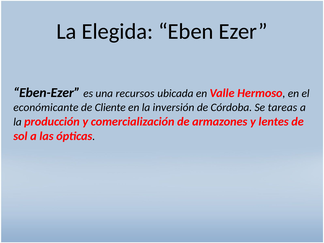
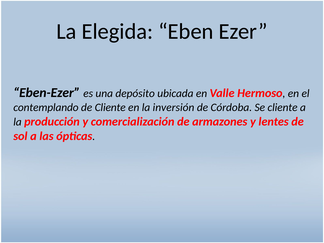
recursos: recursos -> depósito
económicante: económicante -> contemplando
Se tareas: tareas -> cliente
